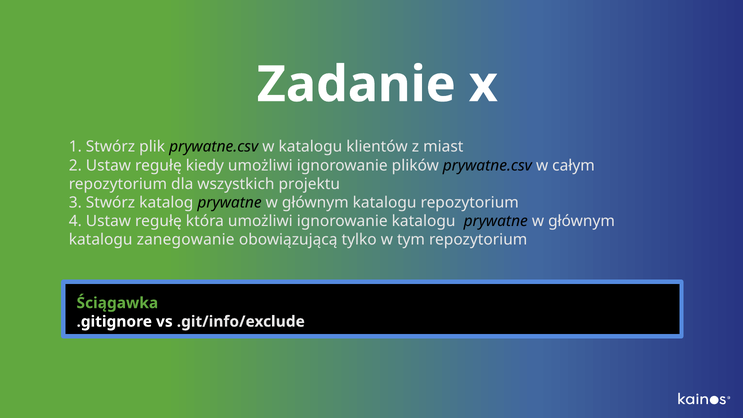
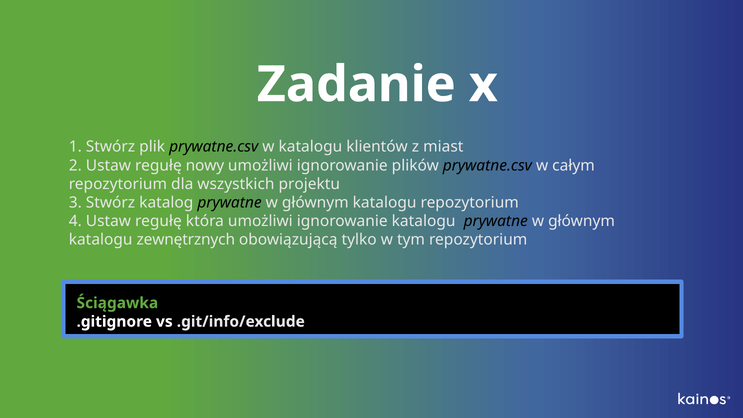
kiedy: kiedy -> nowy
zanegowanie: zanegowanie -> zewnętrznych
